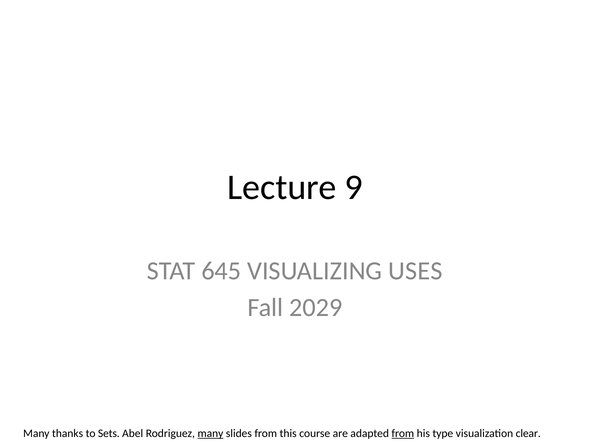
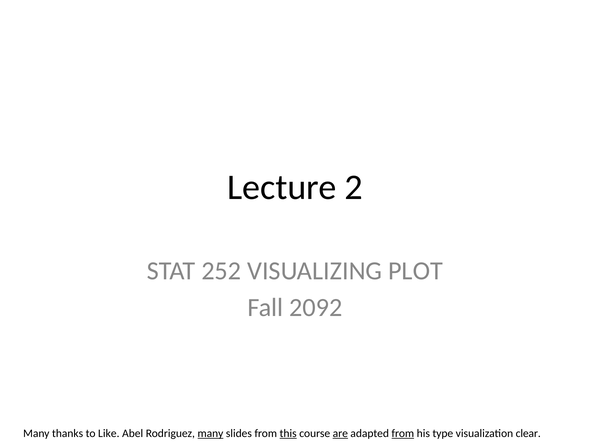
9: 9 -> 2
645: 645 -> 252
USES: USES -> PLOT
2029: 2029 -> 2092
Sets: Sets -> Like
this underline: none -> present
are underline: none -> present
